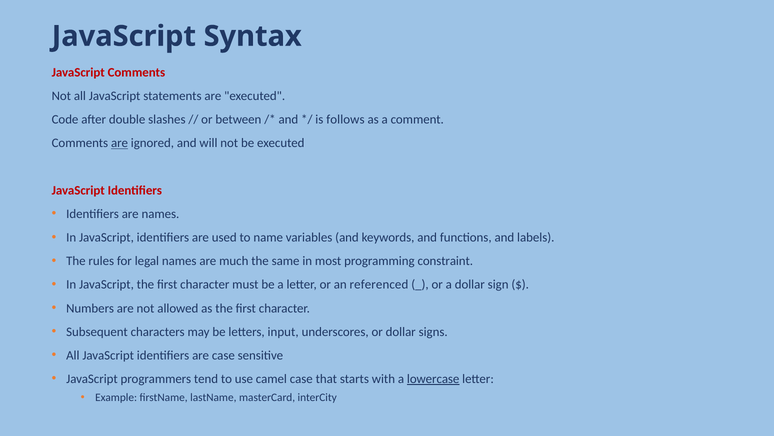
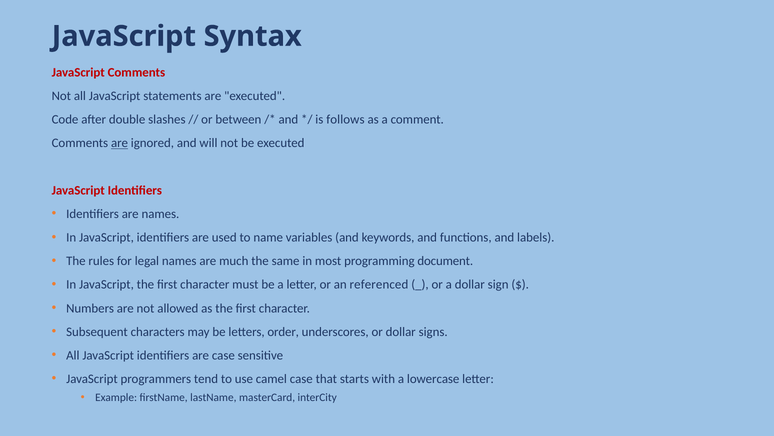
constraint: constraint -> document
input: input -> order
lowercase underline: present -> none
